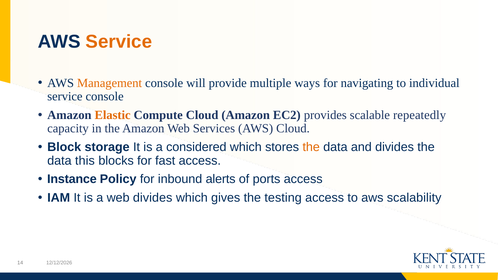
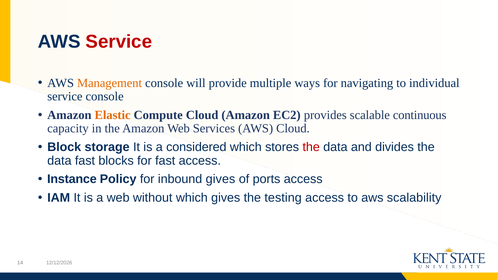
Service at (119, 42) colour: orange -> red
repeatedly: repeatedly -> continuous
the at (311, 147) colour: orange -> red
data this: this -> fast
inbound alerts: alerts -> gives
web divides: divides -> without
